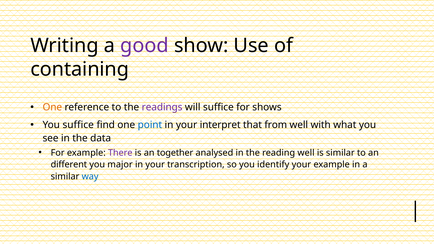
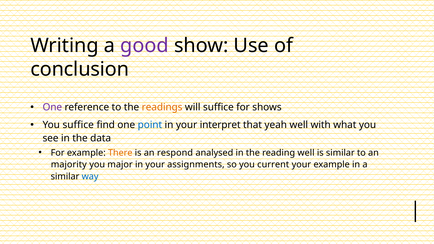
containing: containing -> conclusion
One at (52, 107) colour: orange -> purple
readings colour: purple -> orange
from: from -> yeah
There colour: purple -> orange
together: together -> respond
different: different -> majority
transcription: transcription -> assignments
identify: identify -> current
